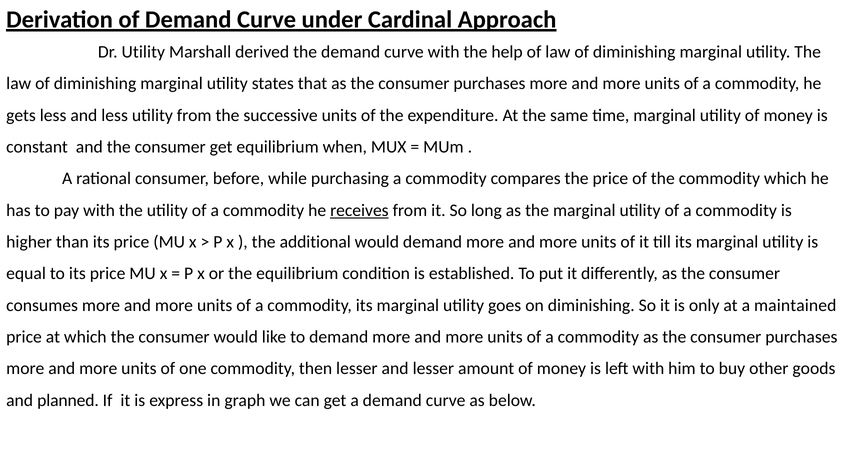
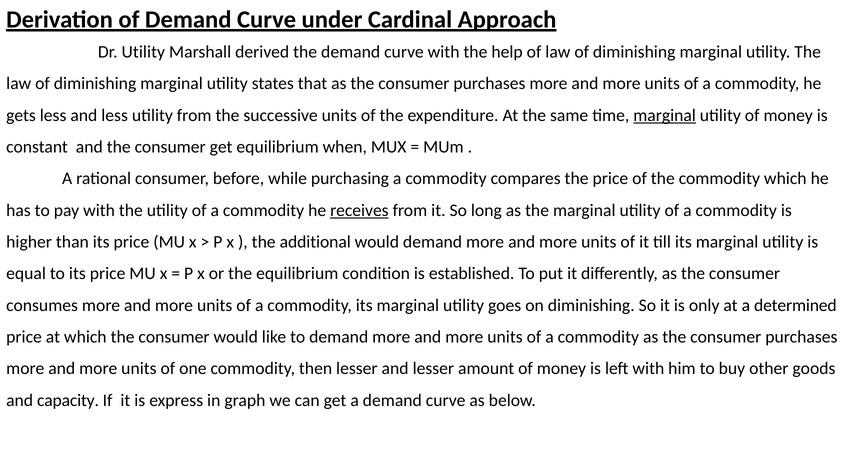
marginal at (665, 115) underline: none -> present
maintained: maintained -> determined
planned: planned -> capacity
